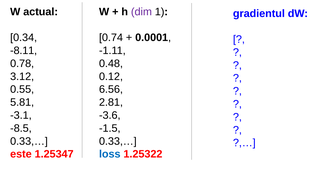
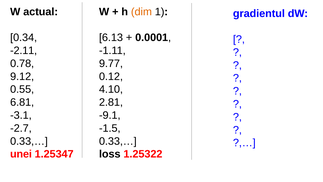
dim colour: purple -> orange
0.74: 0.74 -> 6.13
-8.11: -8.11 -> -2.11
0.48: 0.48 -> 9.77
3.12: 3.12 -> 9.12
6.56: 6.56 -> 4.10
5.81: 5.81 -> 6.81
-3.6: -3.6 -> -9.1
-8.5: -8.5 -> -2.7
este: este -> unei
loss colour: blue -> black
